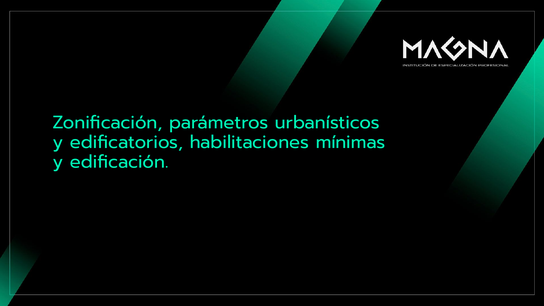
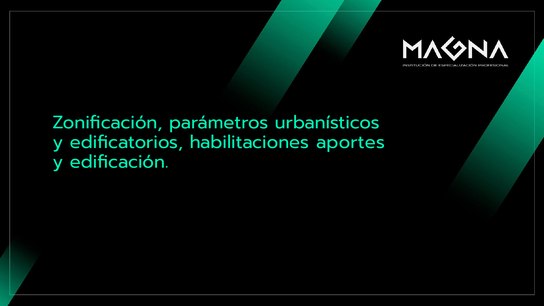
mínimas: mínimas -> aportes
